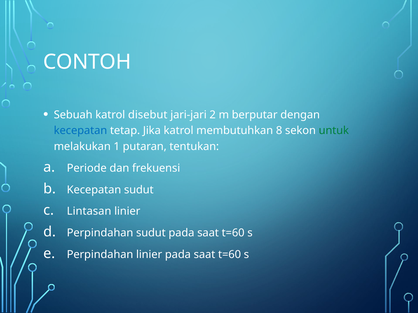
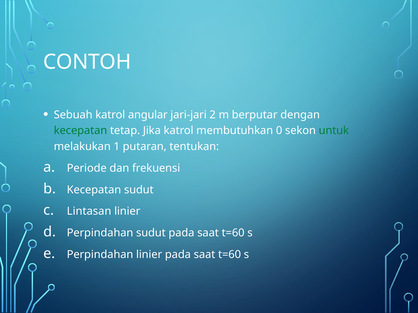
disebut: disebut -> angular
kecepatan at (80, 131) colour: blue -> green
8: 8 -> 0
